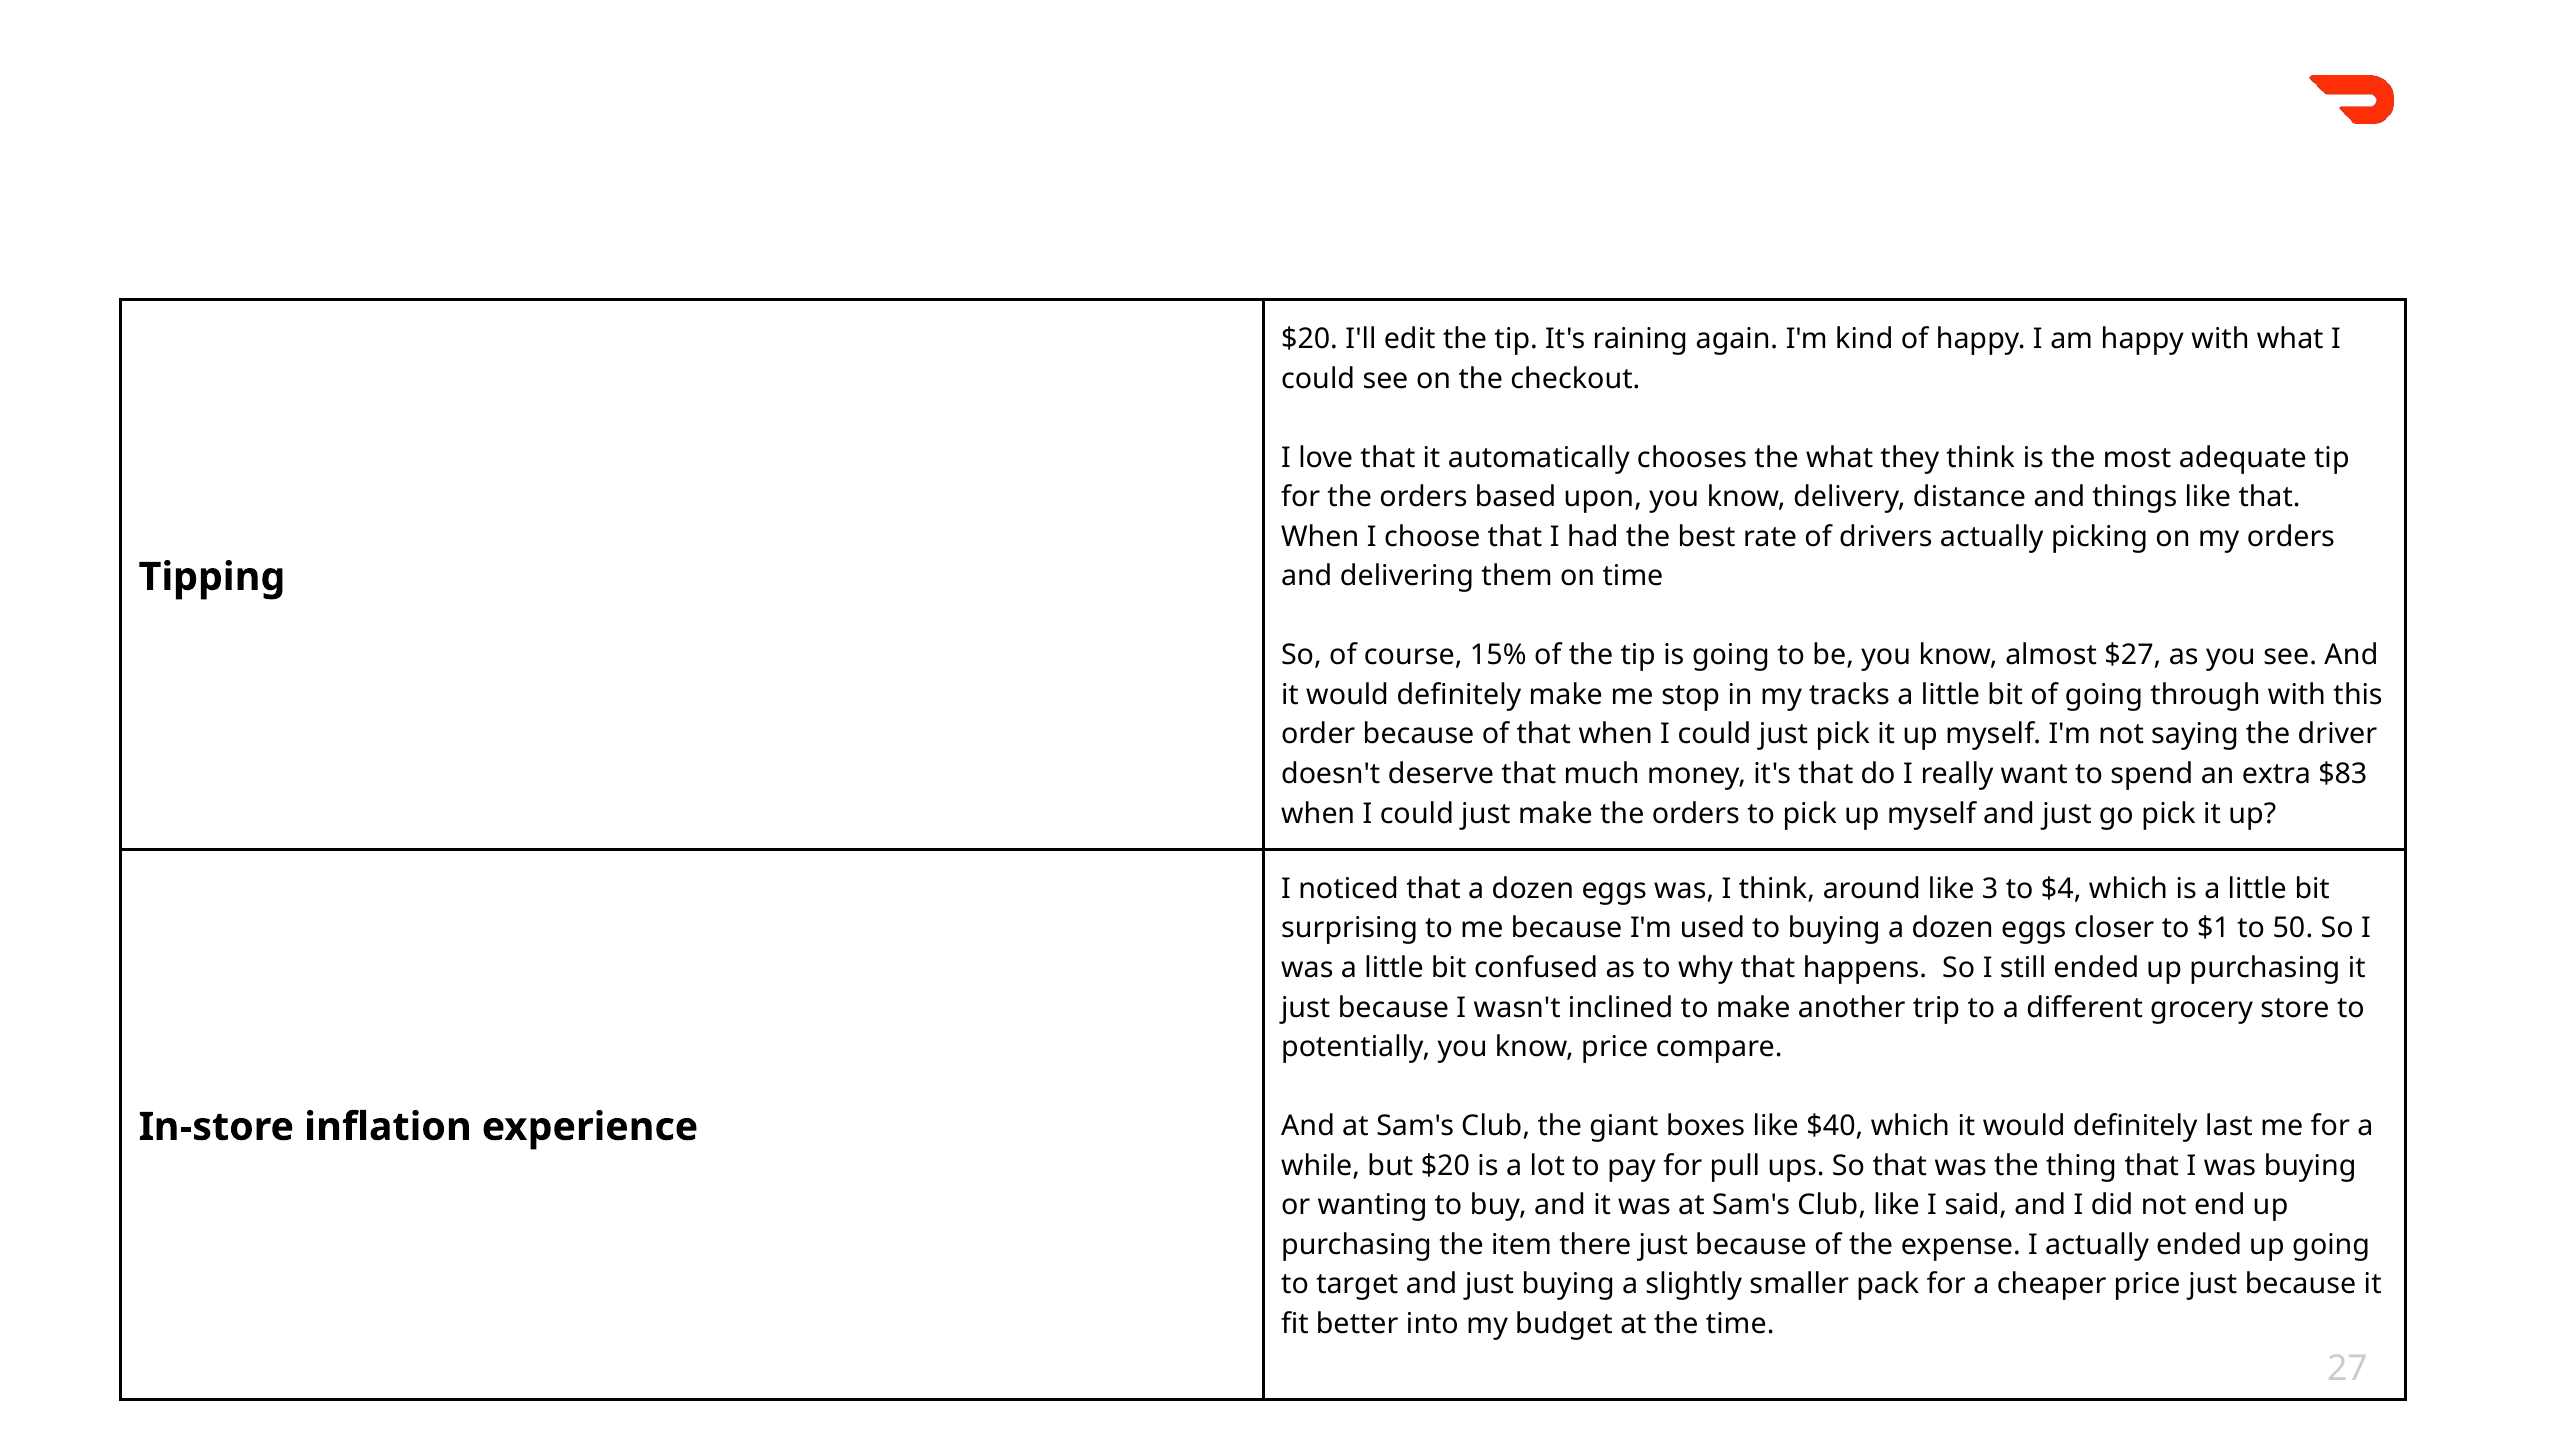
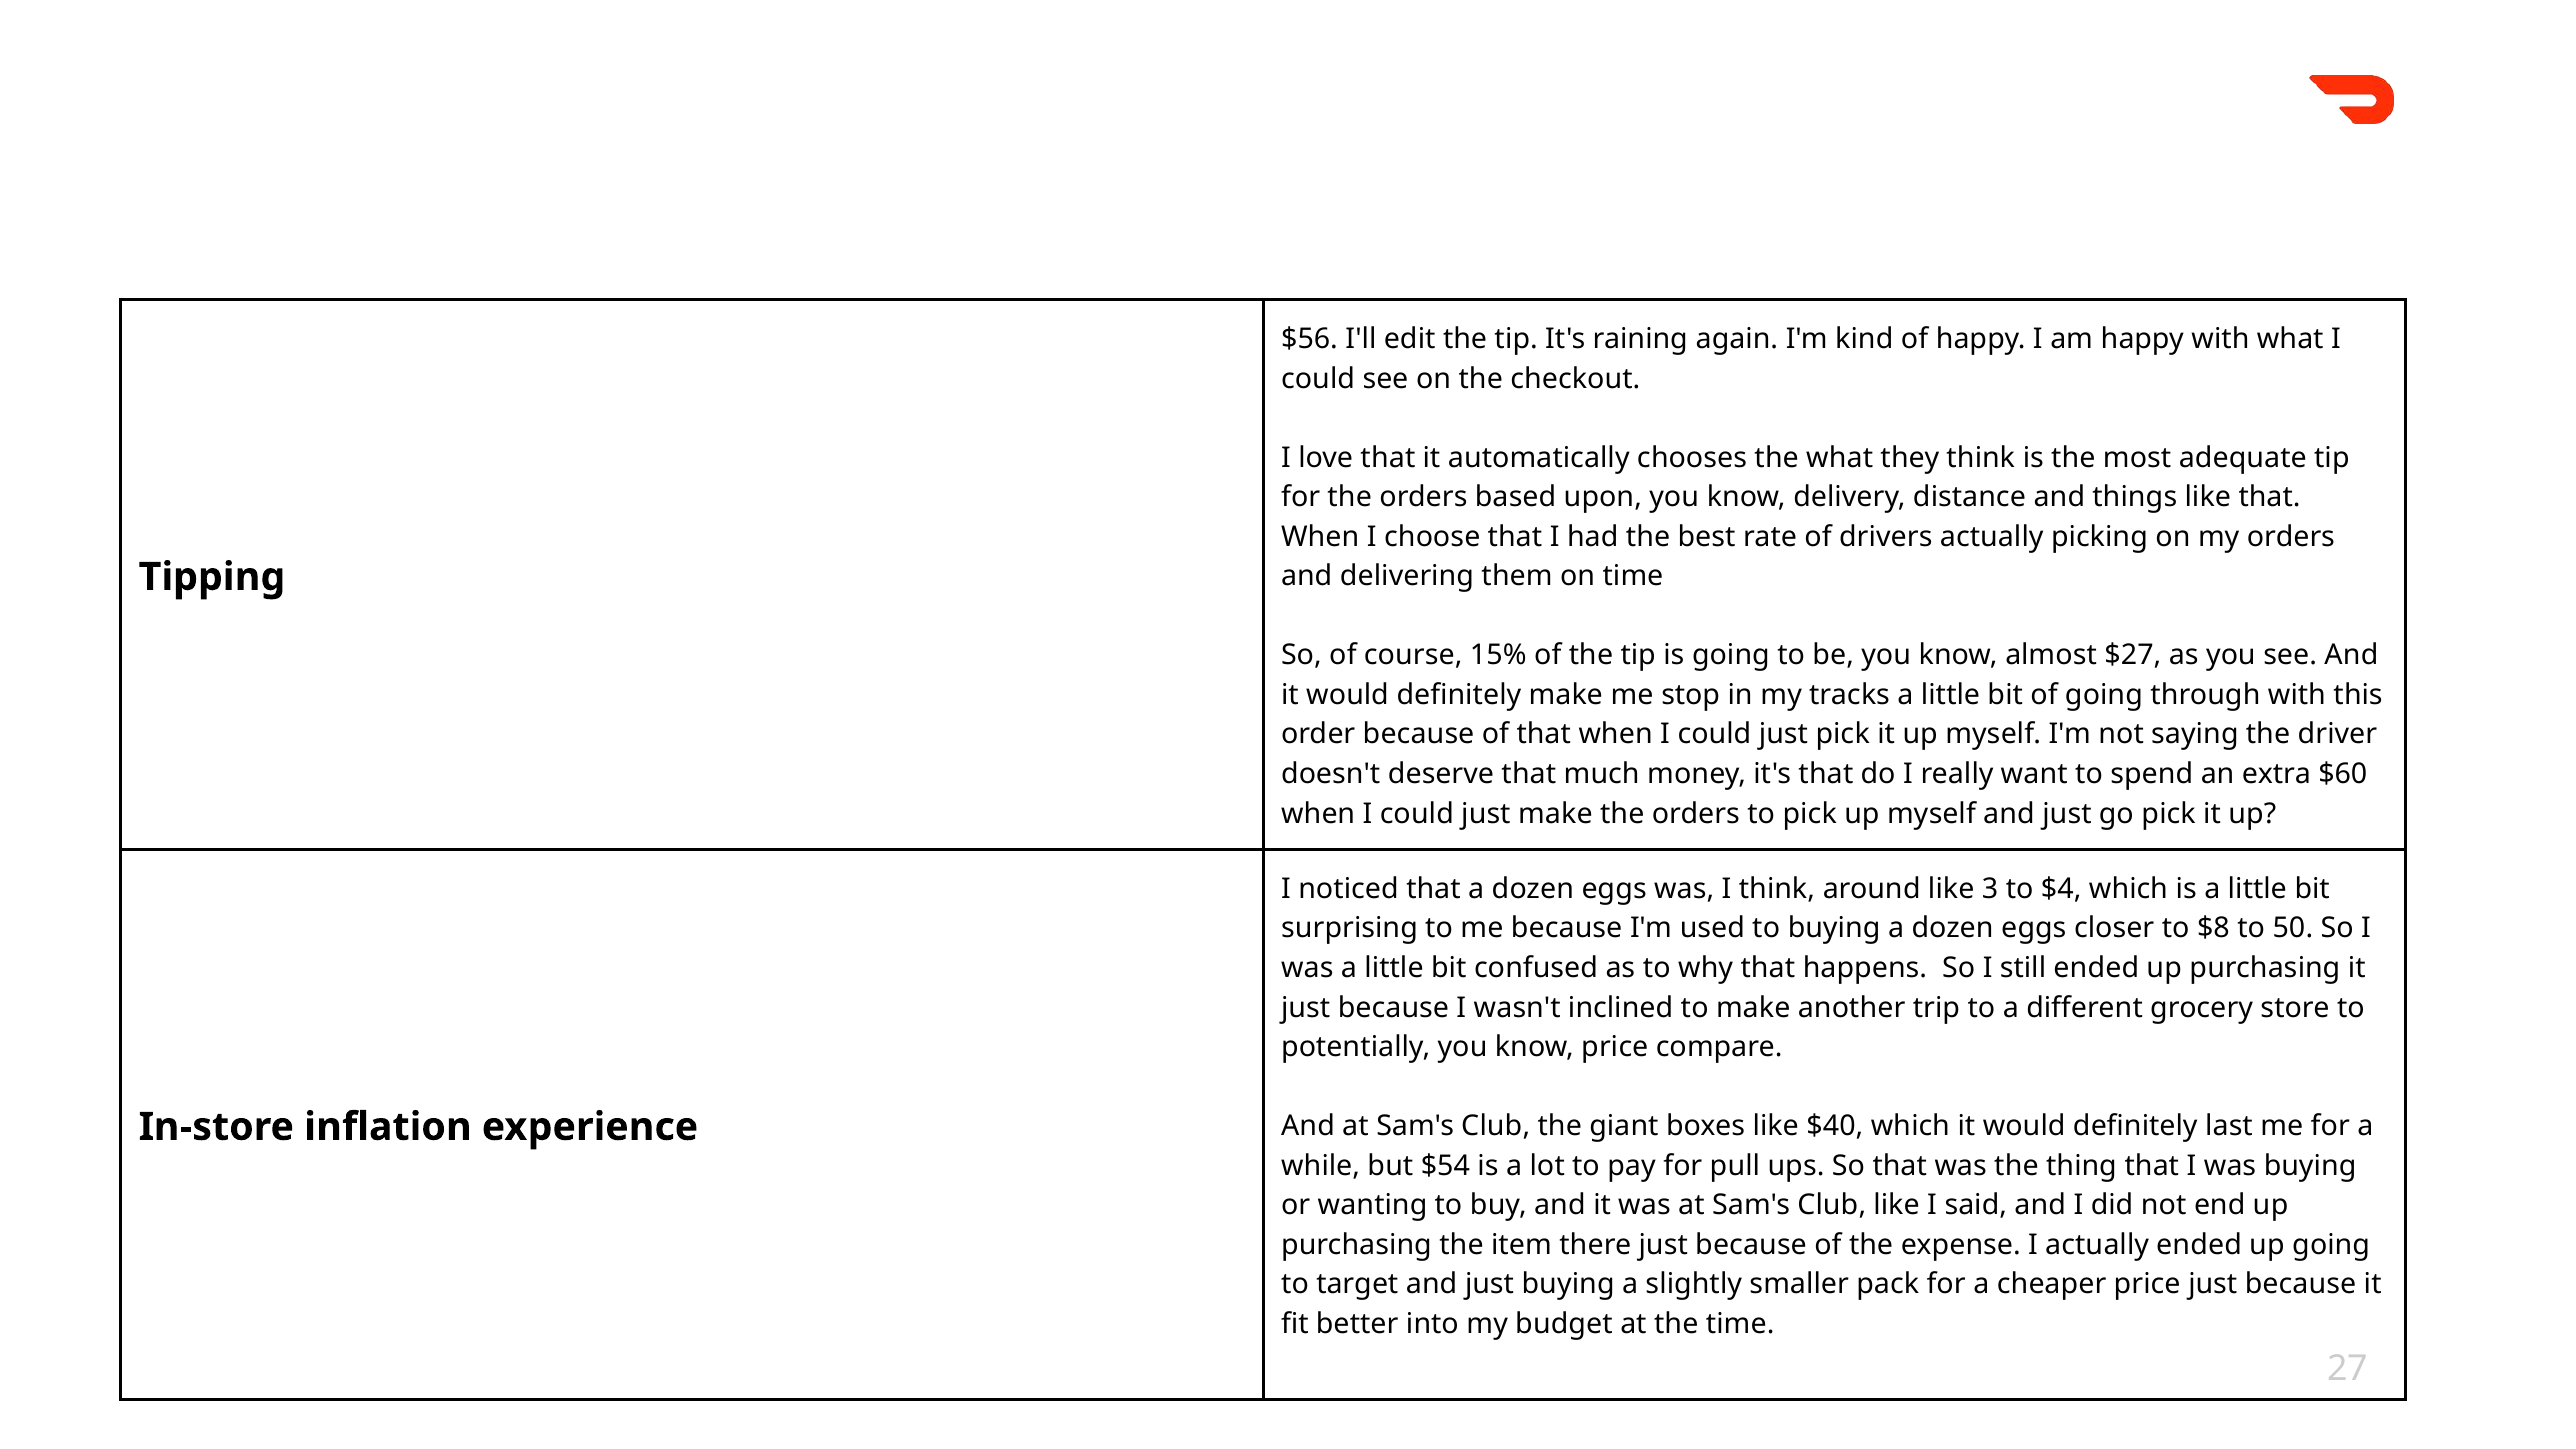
$20 at (1310, 339): $20 -> $56
$83: $83 -> $60
$1: $1 -> $8
but $20: $20 -> $54
